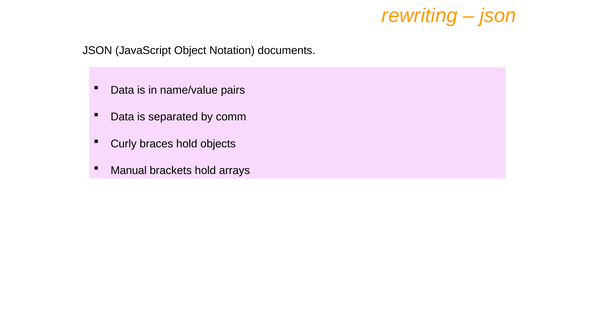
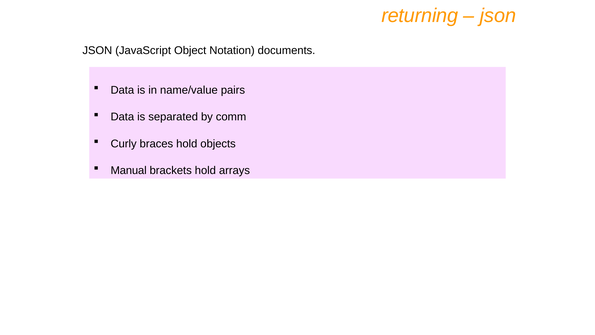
rewriting: rewriting -> returning
